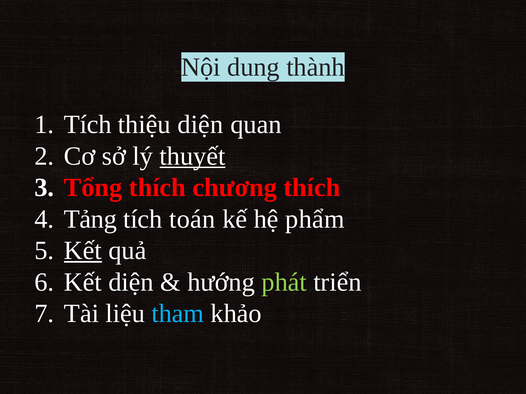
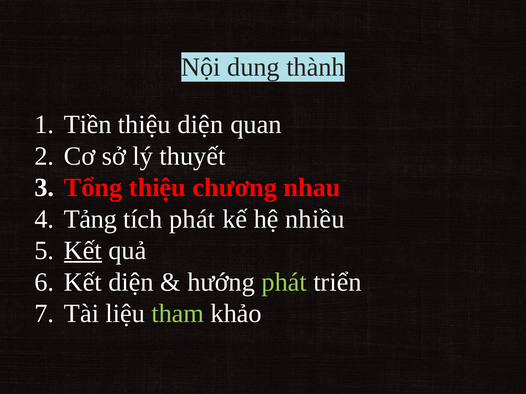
Tích at (88, 125): Tích -> Tiền
thuyết underline: present -> none
Tổng thích: thích -> thiệu
chương thích: thích -> nhau
tích toán: toán -> phát
phẩm: phẩm -> nhiều
tham colour: light blue -> light green
